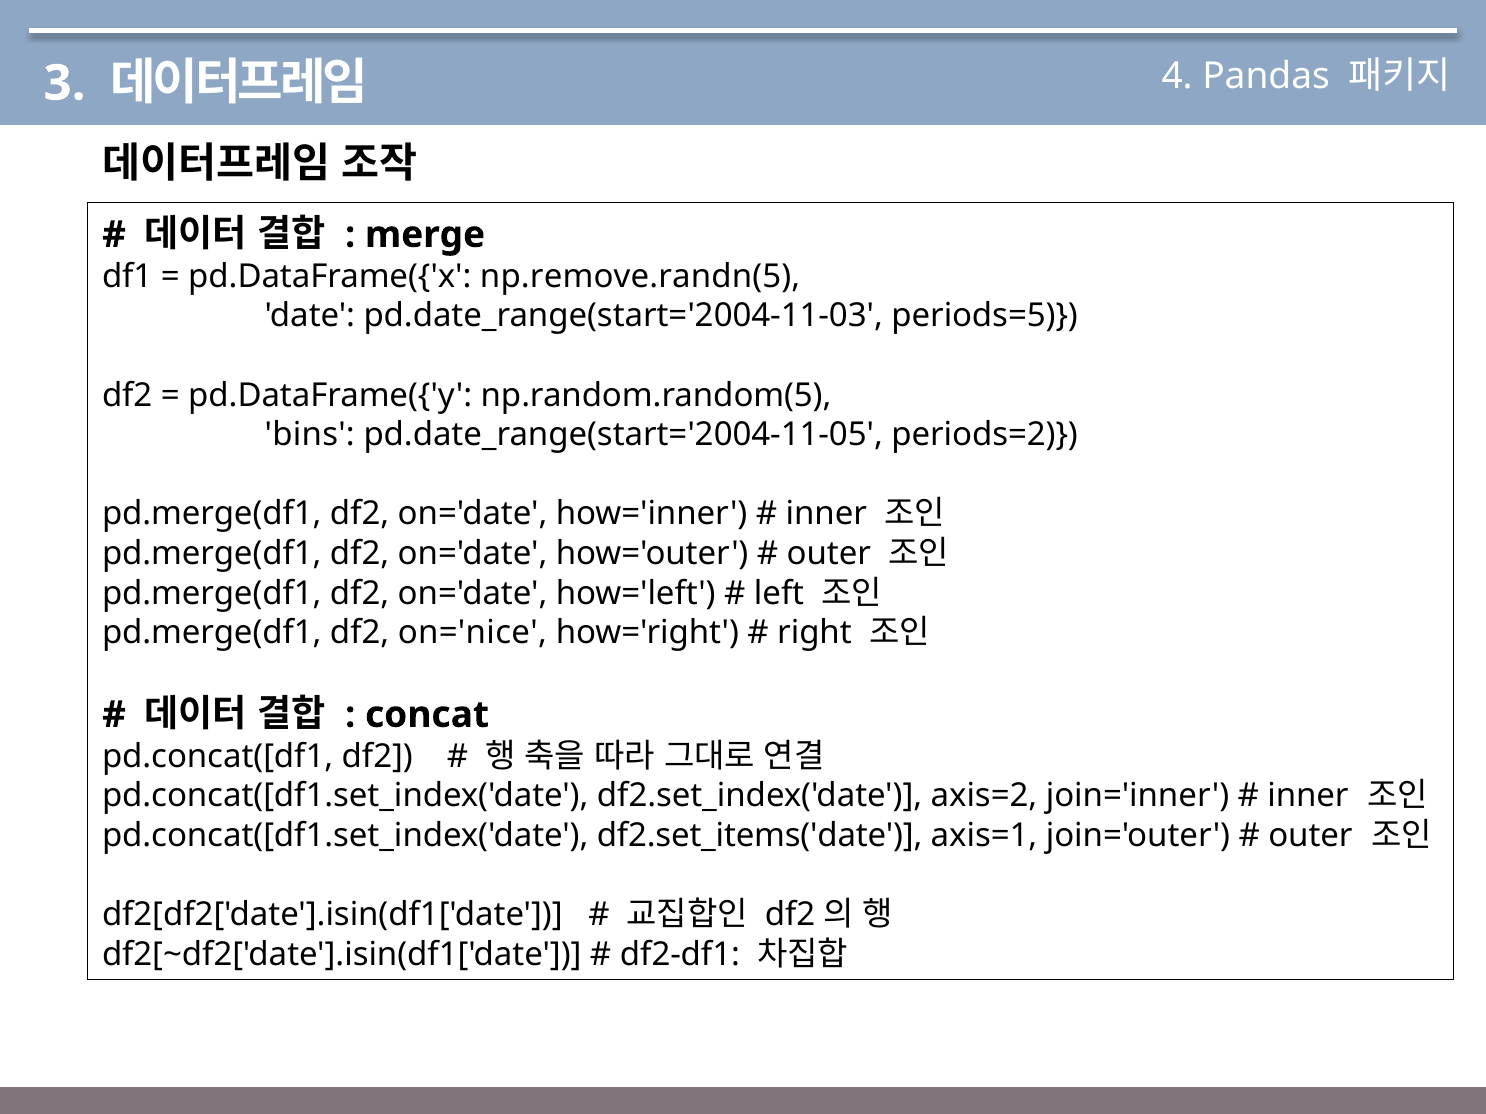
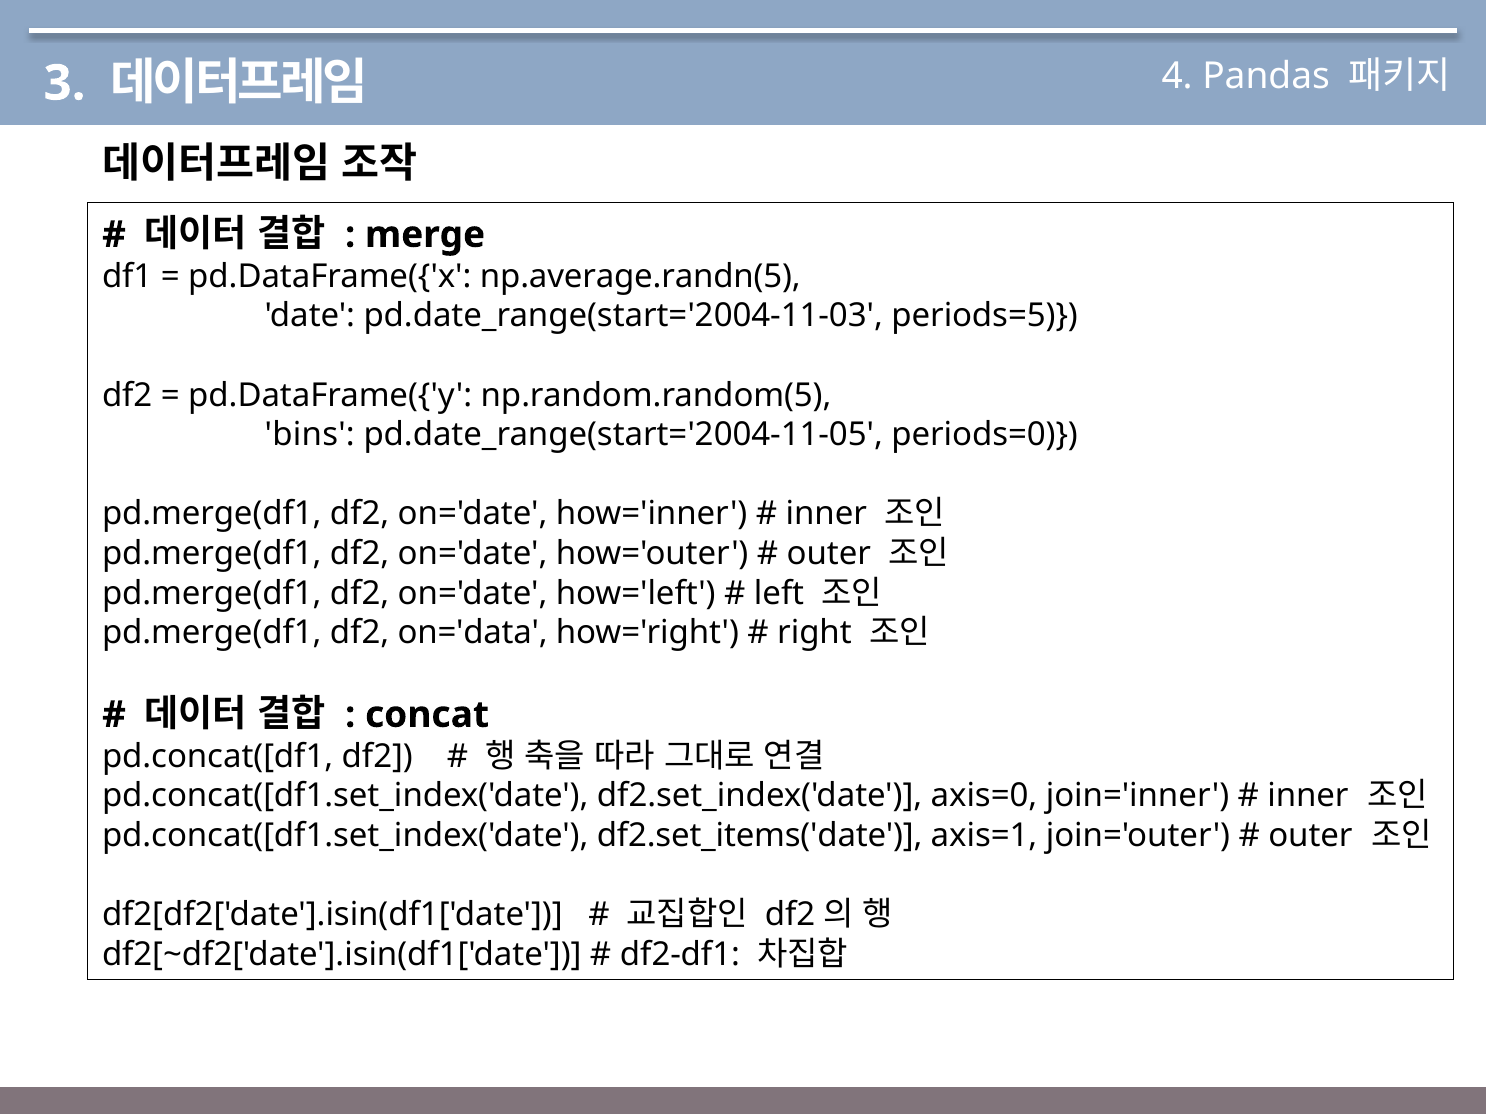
np.remove.randn(5: np.remove.randn(5 -> np.average.randn(5
periods=2: periods=2 -> periods=0
on='nice: on='nice -> on='data
axis=2: axis=2 -> axis=0
